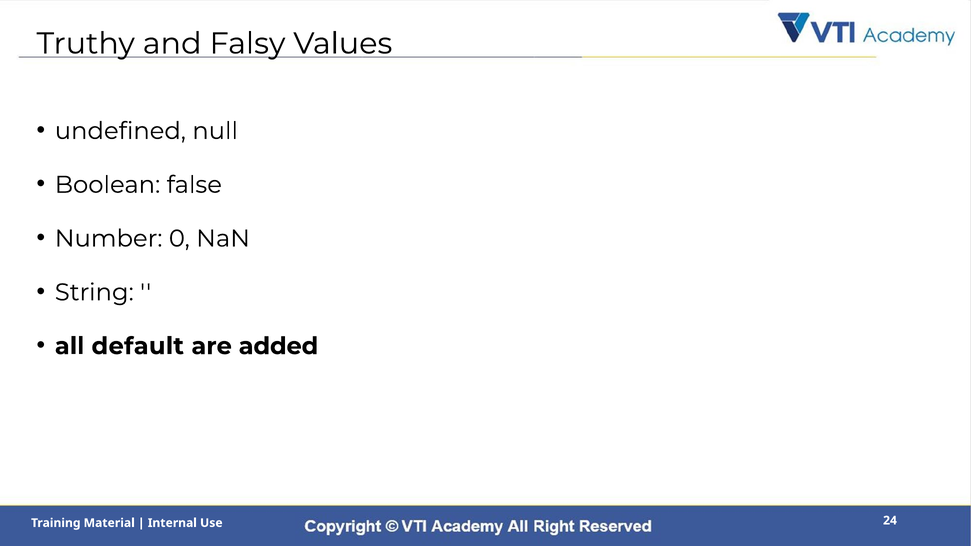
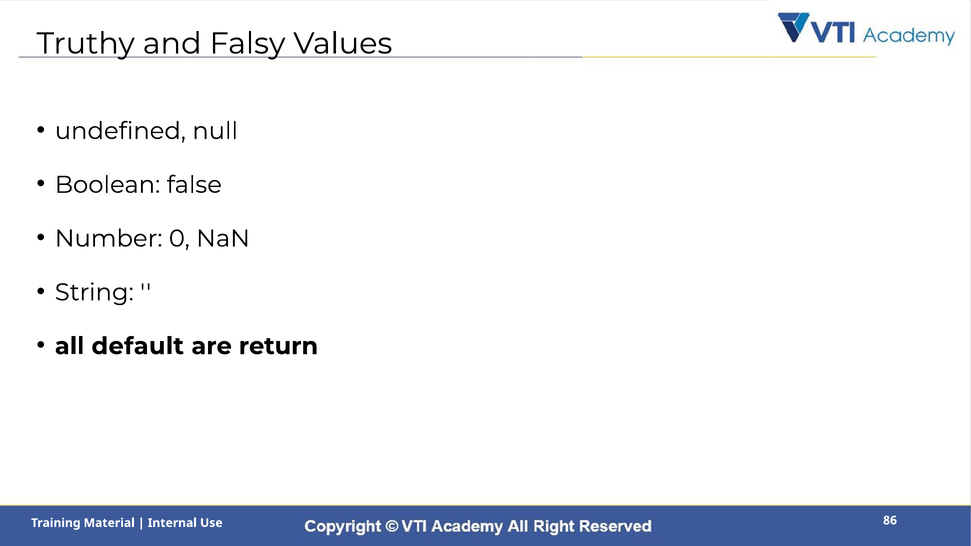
added: added -> return
24: 24 -> 86
